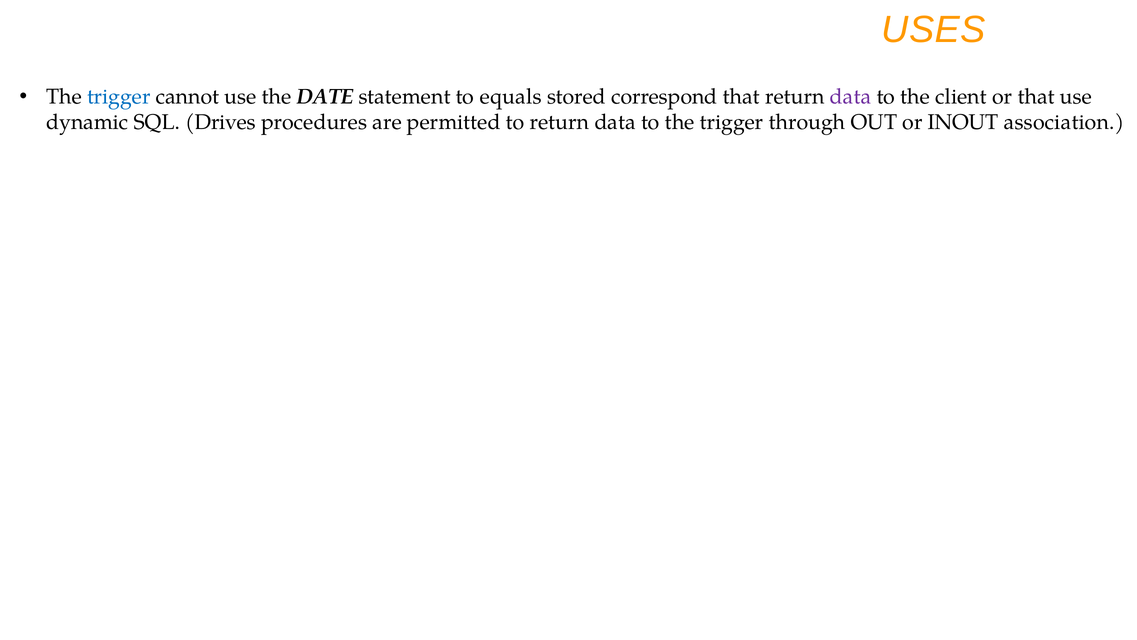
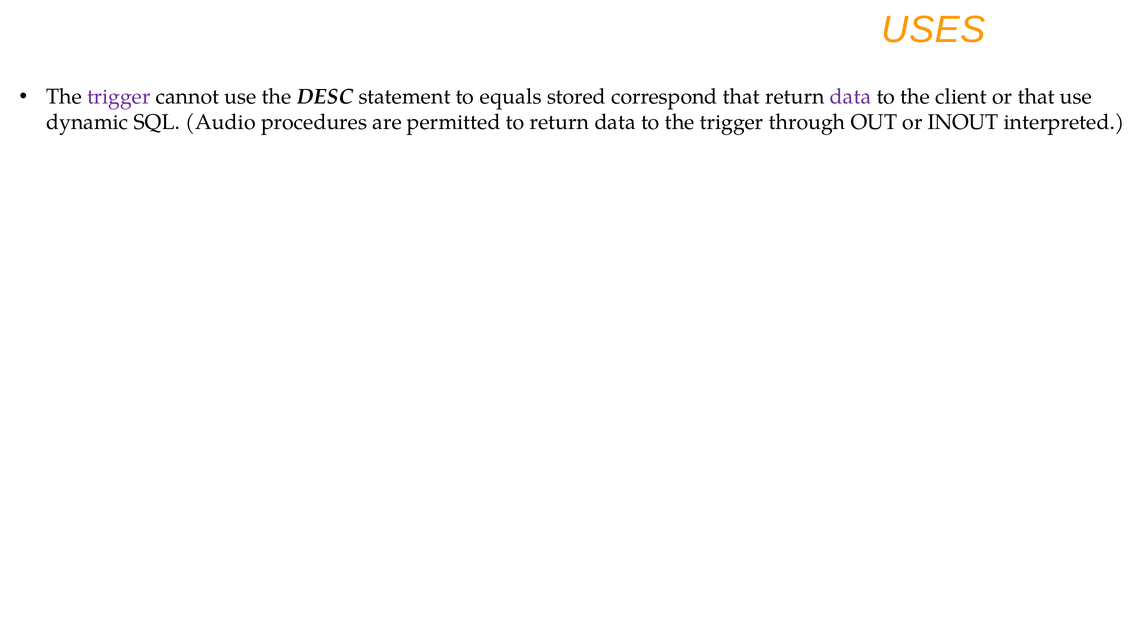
trigger at (119, 97) colour: blue -> purple
DATE: DATE -> DESC
Drives: Drives -> Audio
association: association -> interpreted
